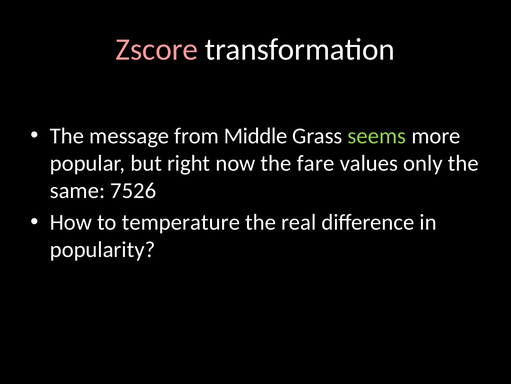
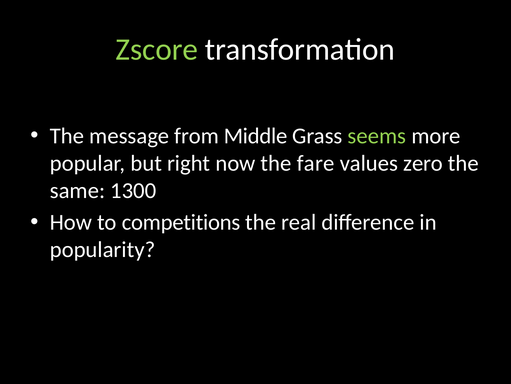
Zscore colour: pink -> light green
only: only -> zero
7526: 7526 -> 1300
temperature: temperature -> competitions
